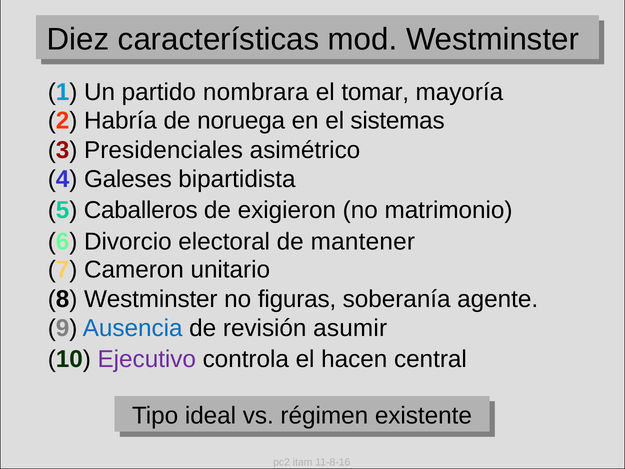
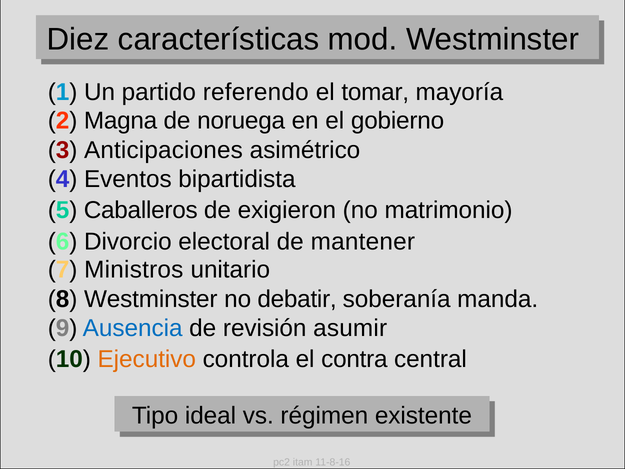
nombrara: nombrara -> referendo
Habría: Habría -> Magna
sistemas: sistemas -> gobierno
Presidenciales: Presidenciales -> Anticipaciones
Galeses: Galeses -> Eventos
Cameron: Cameron -> Ministros
figuras: figuras -> debatir
agente: agente -> manda
Ejecutivo colour: purple -> orange
hacen: hacen -> contra
